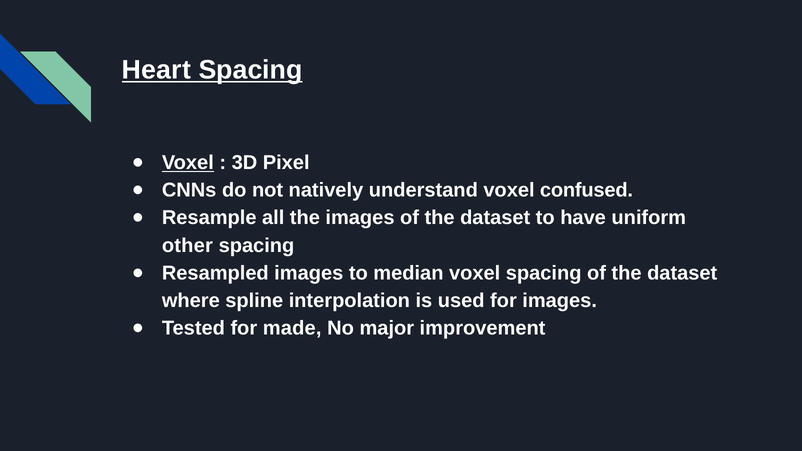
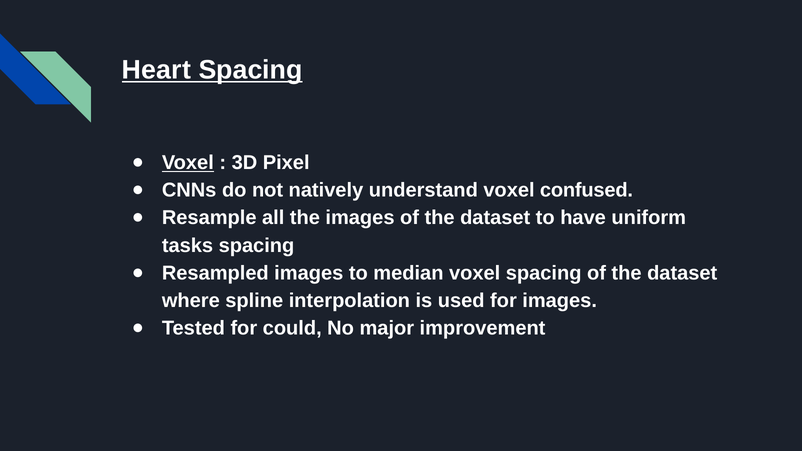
other: other -> tasks
made: made -> could
